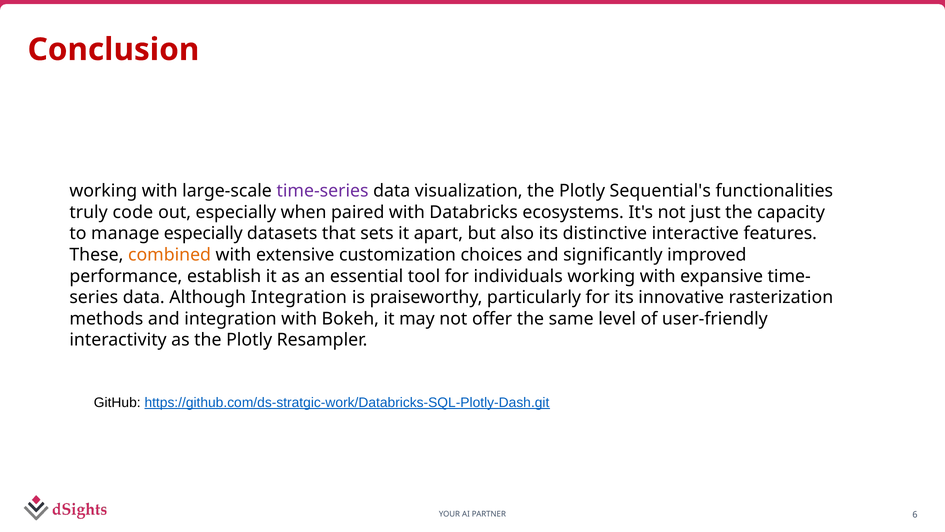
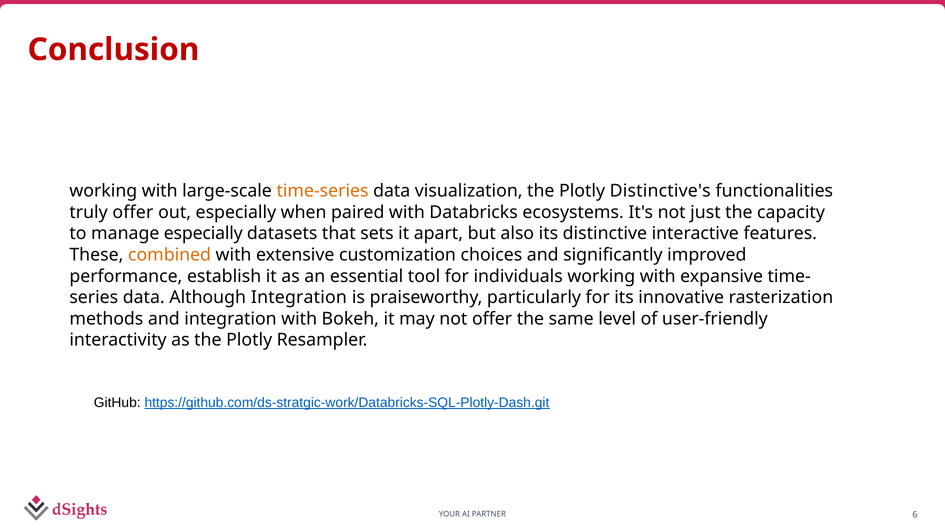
time-series colour: purple -> orange
Sequential's: Sequential's -> Distinctive's
truly code: code -> offer
